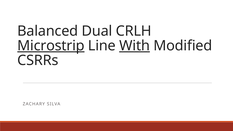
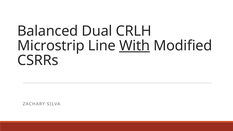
Microstrip underline: present -> none
